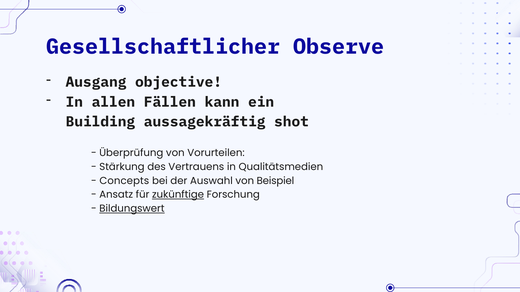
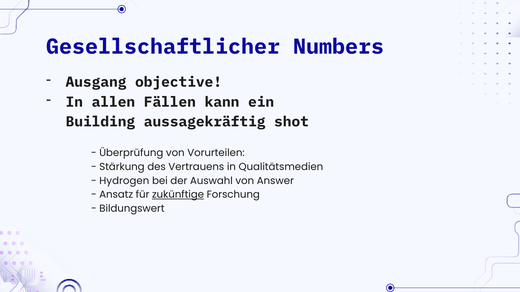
Observe: Observe -> Numbers
Concepts: Concepts -> Hydrogen
Beispiel: Beispiel -> Answer
Bildungswert underline: present -> none
